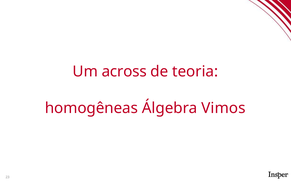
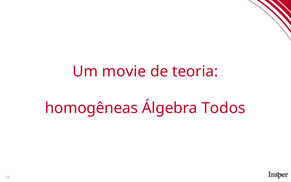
across: across -> movie
Vimos: Vimos -> Todos
